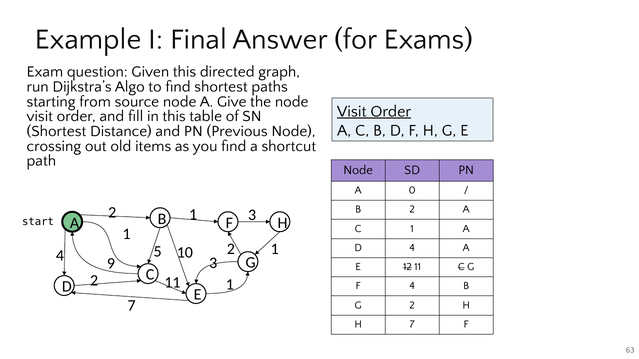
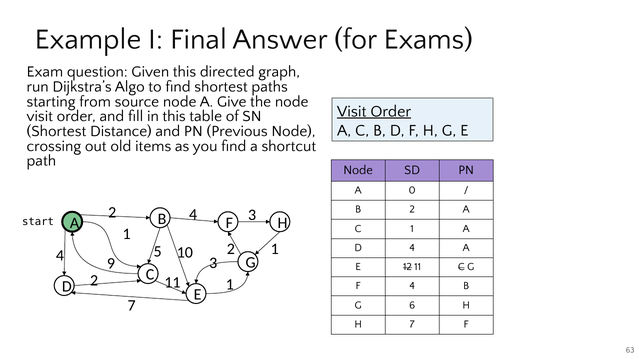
1 at (193, 215): 1 -> 4
2 at (412, 305): 2 -> 6
